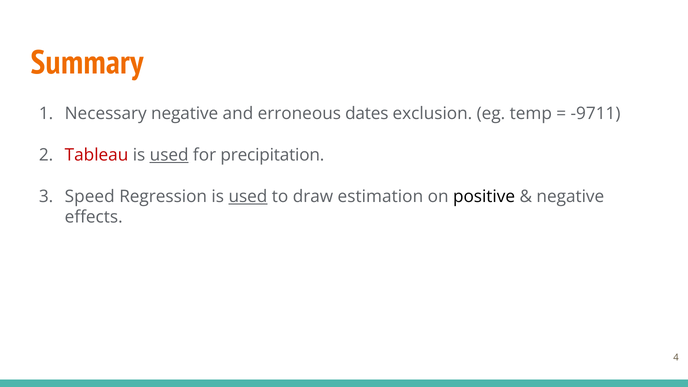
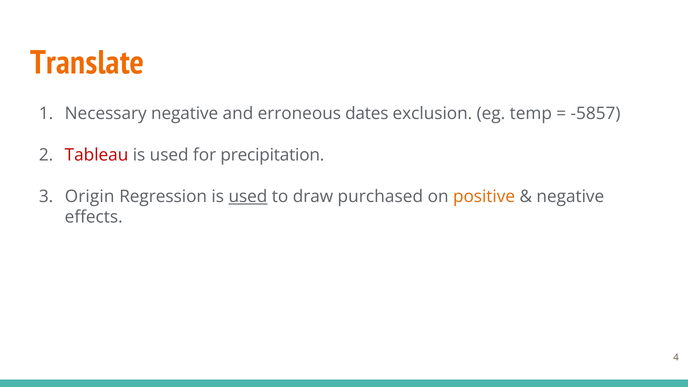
Summary: Summary -> Translate
-9711: -9711 -> -5857
used at (169, 155) underline: present -> none
Speed: Speed -> Origin
estimation: estimation -> purchased
positive colour: black -> orange
